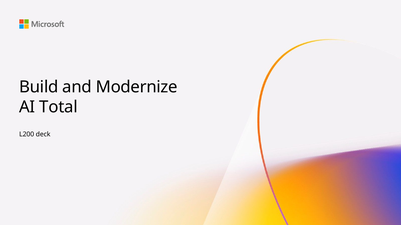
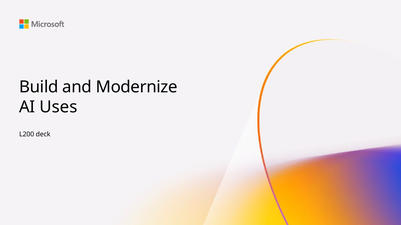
Total: Total -> Uses
